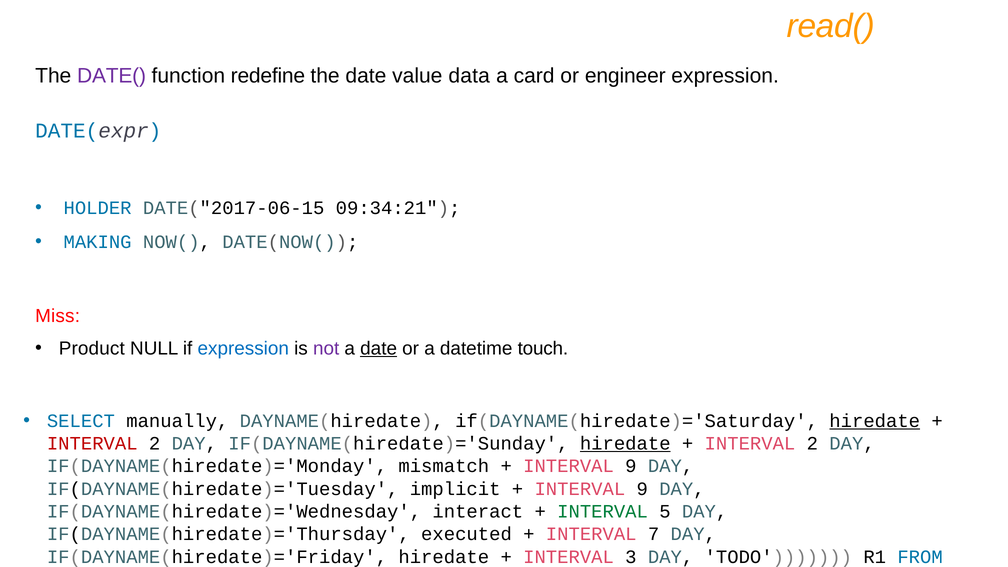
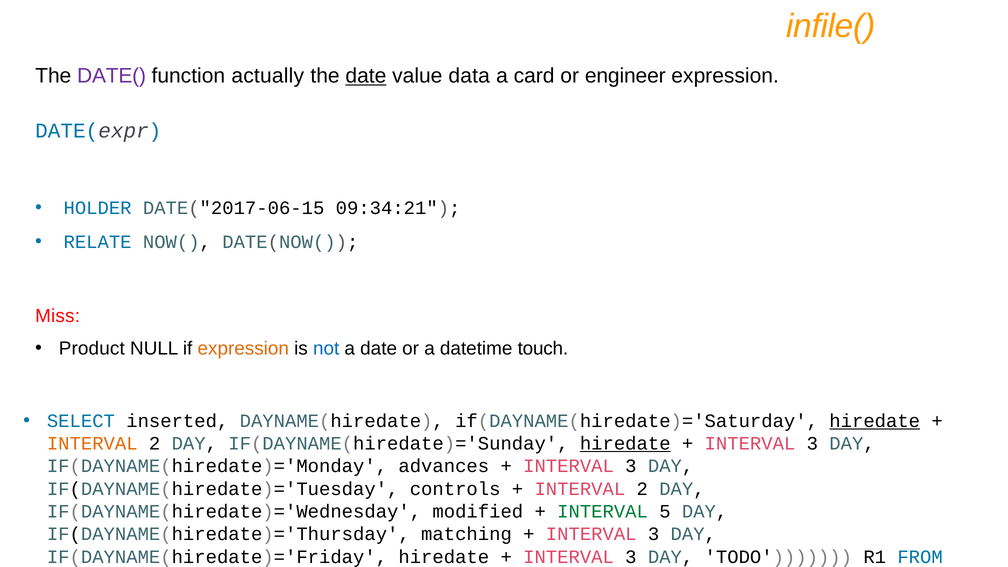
read(: read( -> infile(
redefine: redefine -> actually
date at (366, 76) underline: none -> present
MAKING: MAKING -> RELATE
expression at (243, 349) colour: blue -> orange
not colour: purple -> blue
date at (379, 349) underline: present -> none
manually: manually -> inserted
INTERVAL at (92, 443) colour: red -> orange
2 at (812, 443): 2 -> 3
mismatch: mismatch -> advances
9 at (631, 466): 9 -> 3
implicit: implicit -> controls
9 at (642, 489): 9 -> 2
interact: interact -> modified
executed: executed -> matching
7 at (654, 534): 7 -> 3
